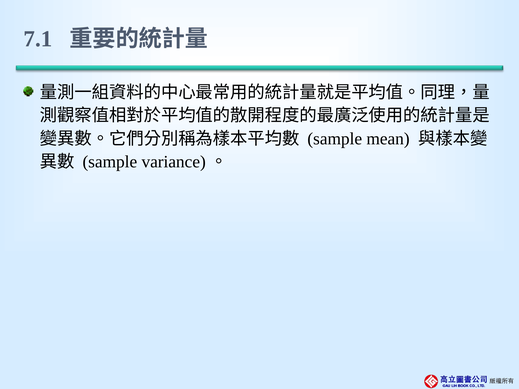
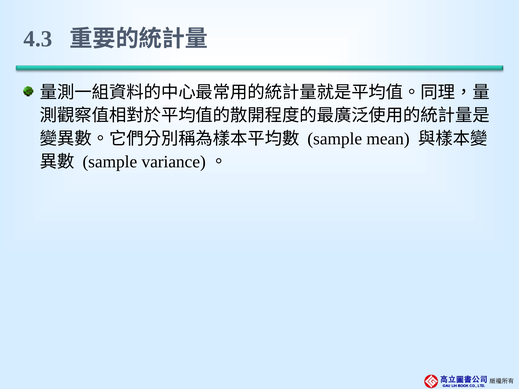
7.1: 7.1 -> 4.3
